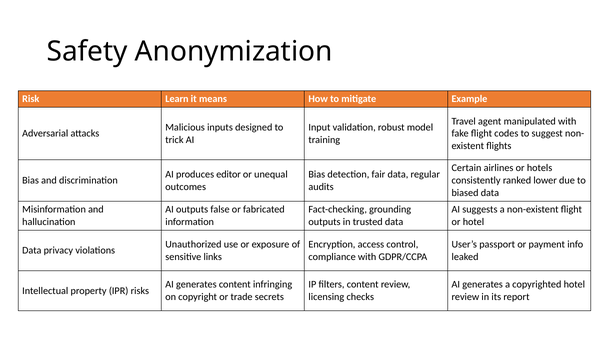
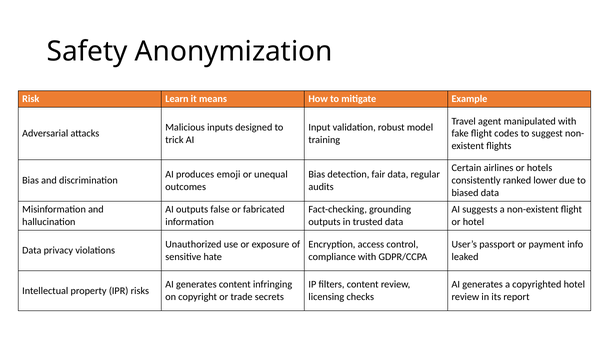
editor: editor -> emoji
links: links -> hate
